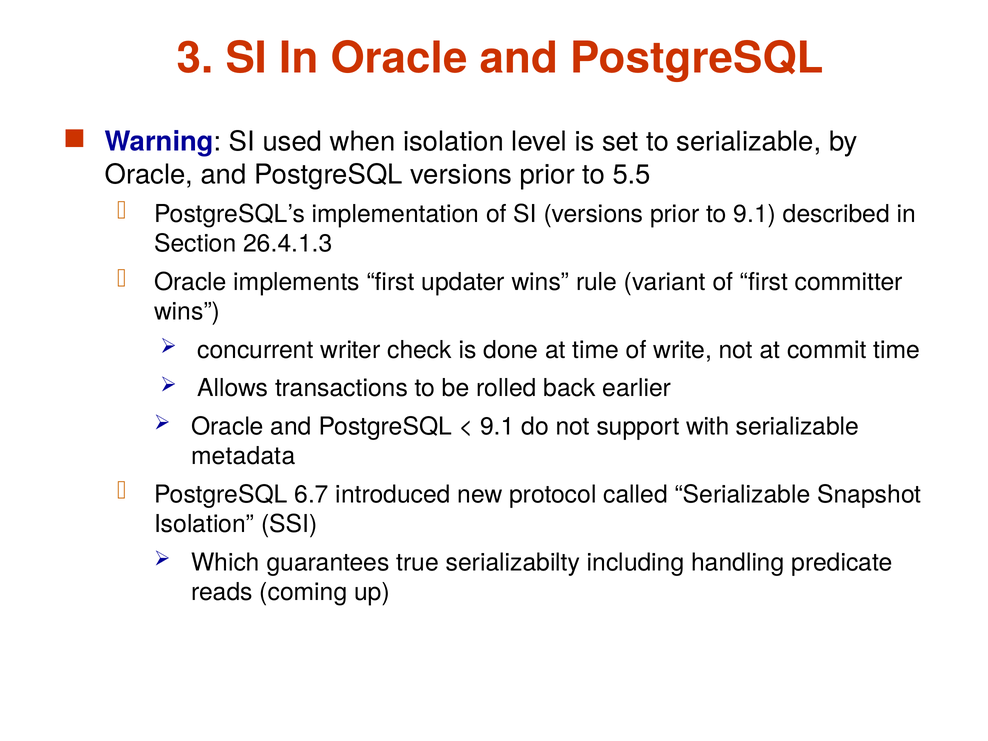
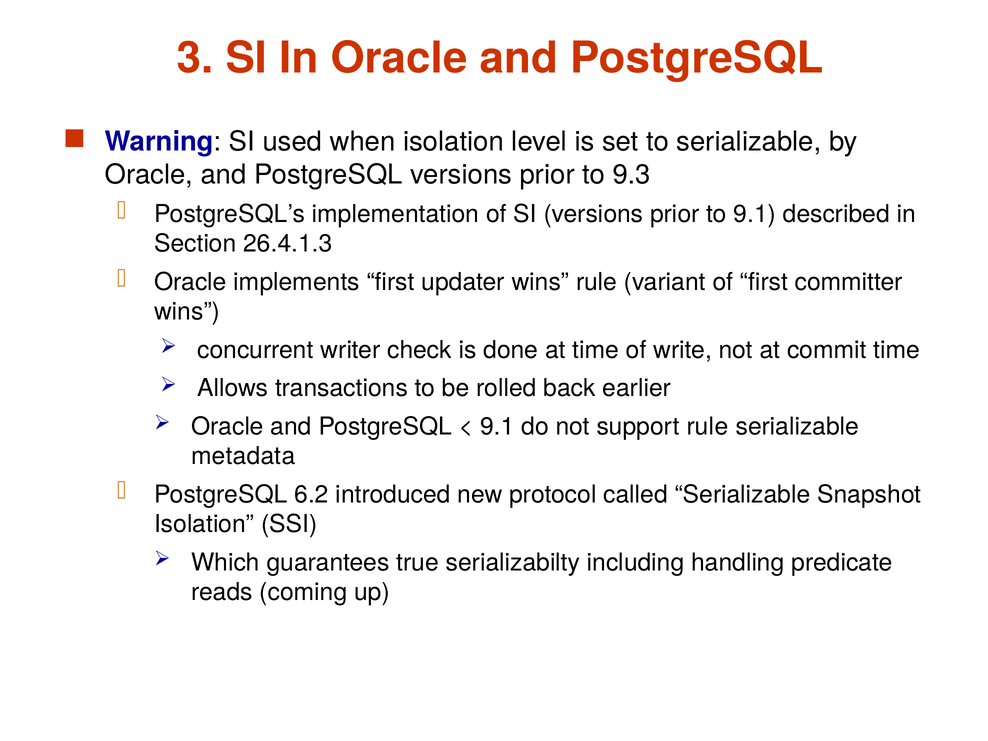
5.5: 5.5 -> 9.3
support with: with -> rule
6.7: 6.7 -> 6.2
